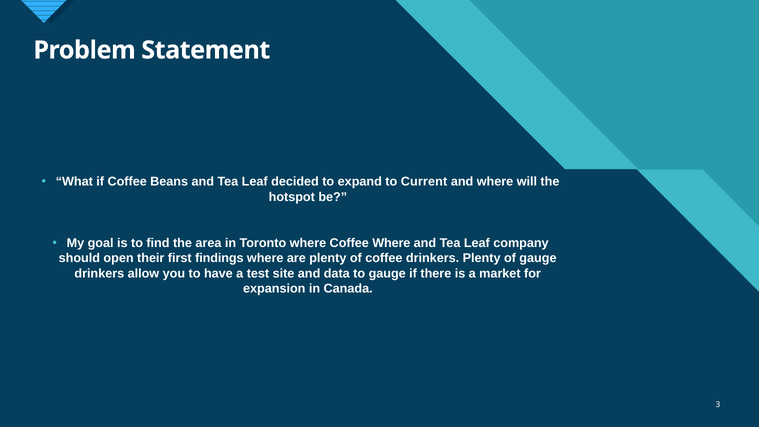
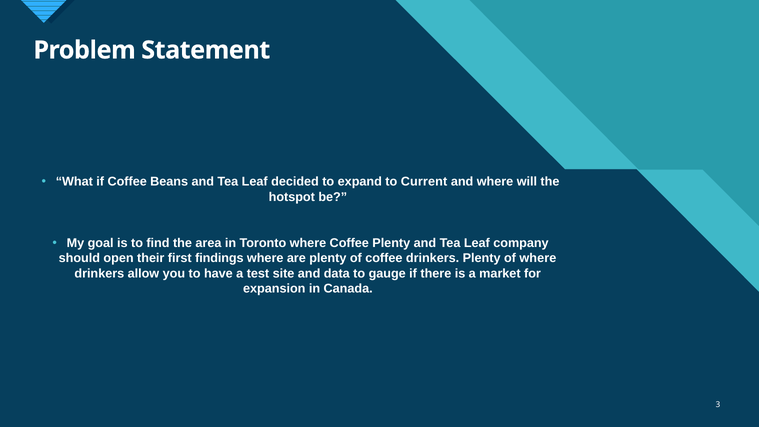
Coffee Where: Where -> Plenty
of gauge: gauge -> where
